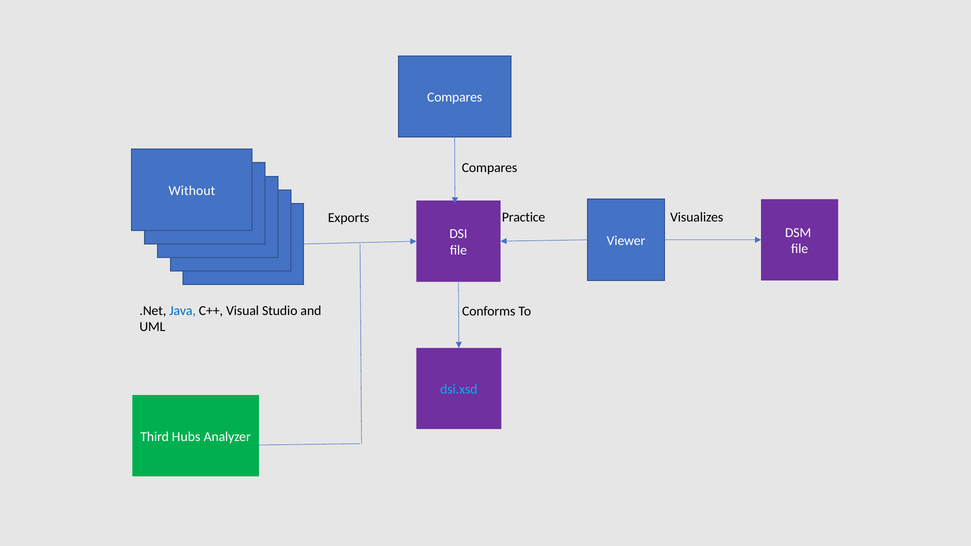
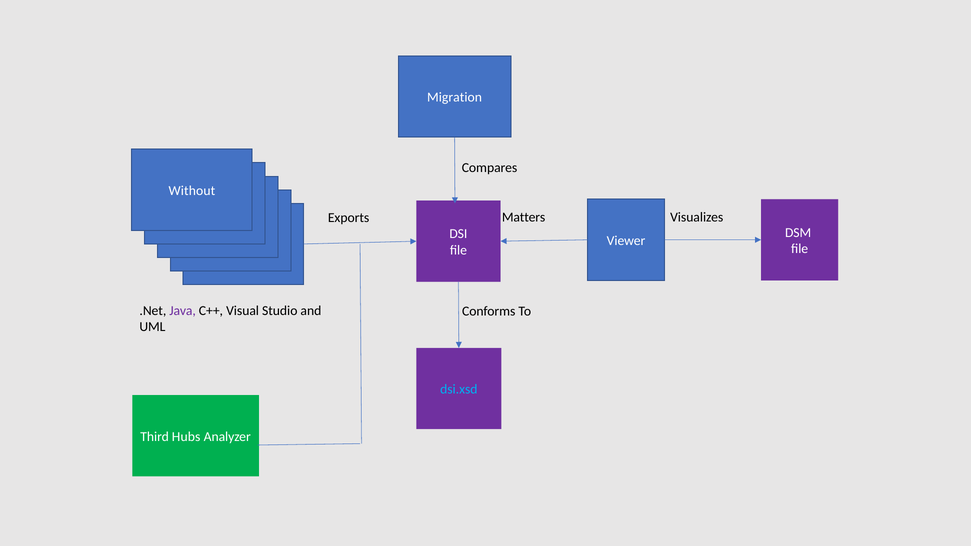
Compares at (455, 97): Compares -> Migration
Practice: Practice -> Matters
Java colour: blue -> purple
